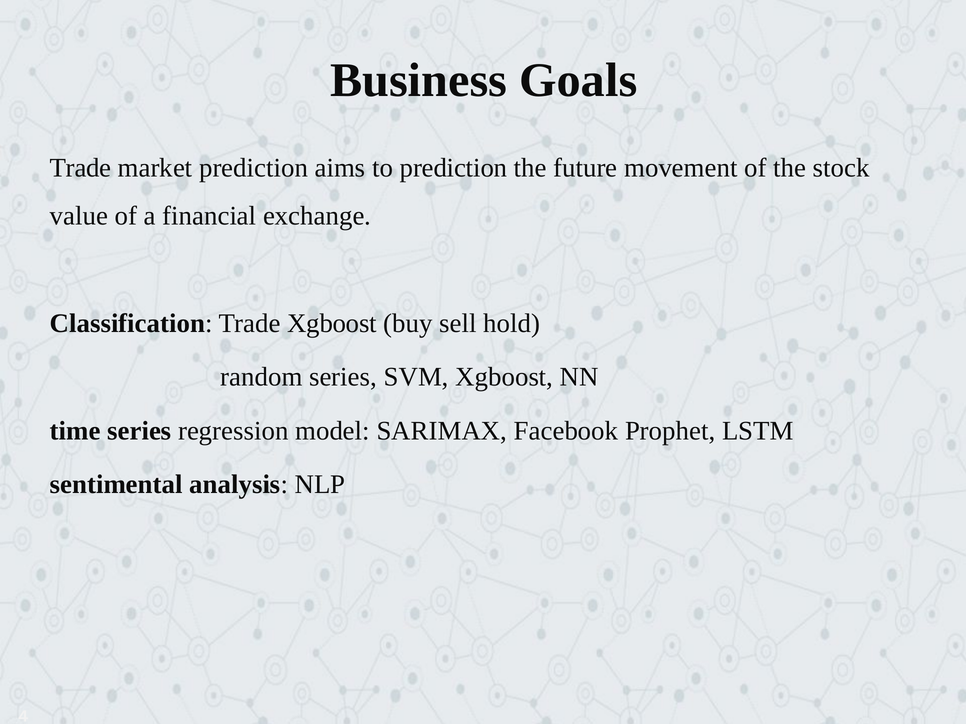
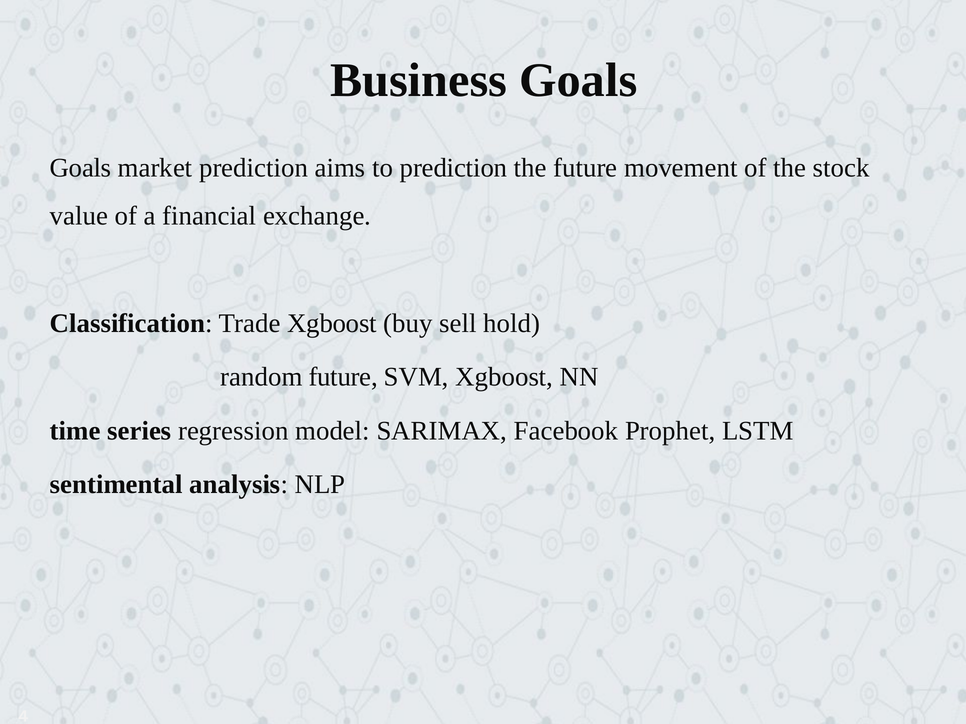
Trade at (81, 168): Trade -> Goals
random series: series -> future
